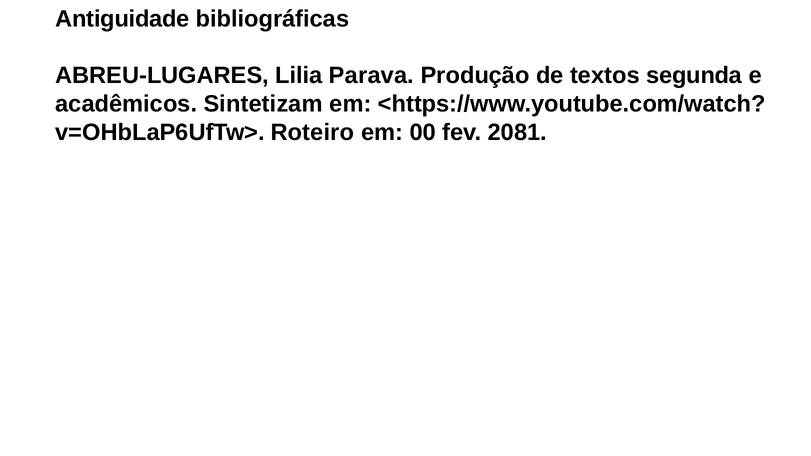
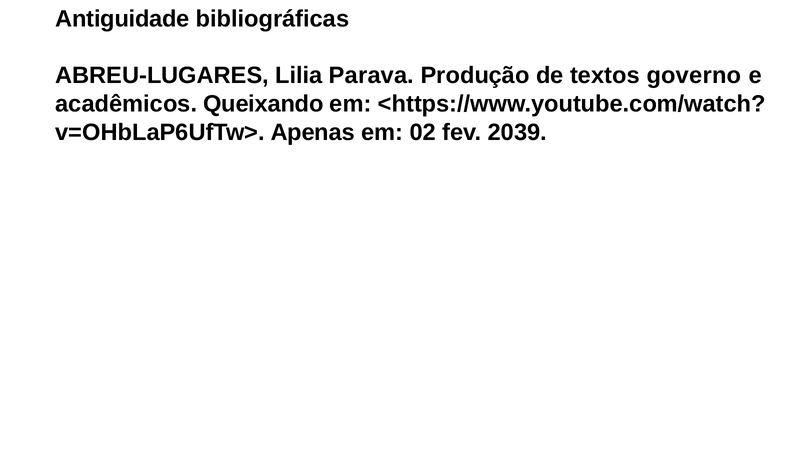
segunda: segunda -> governo
Sintetizam: Sintetizam -> Queixando
Roteiro: Roteiro -> Apenas
00: 00 -> 02
2081: 2081 -> 2039
